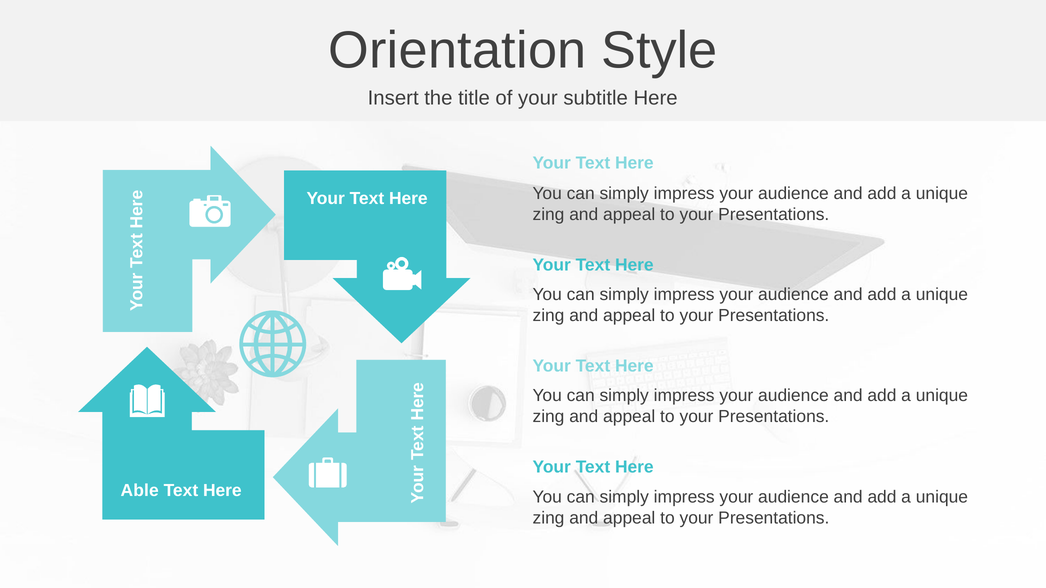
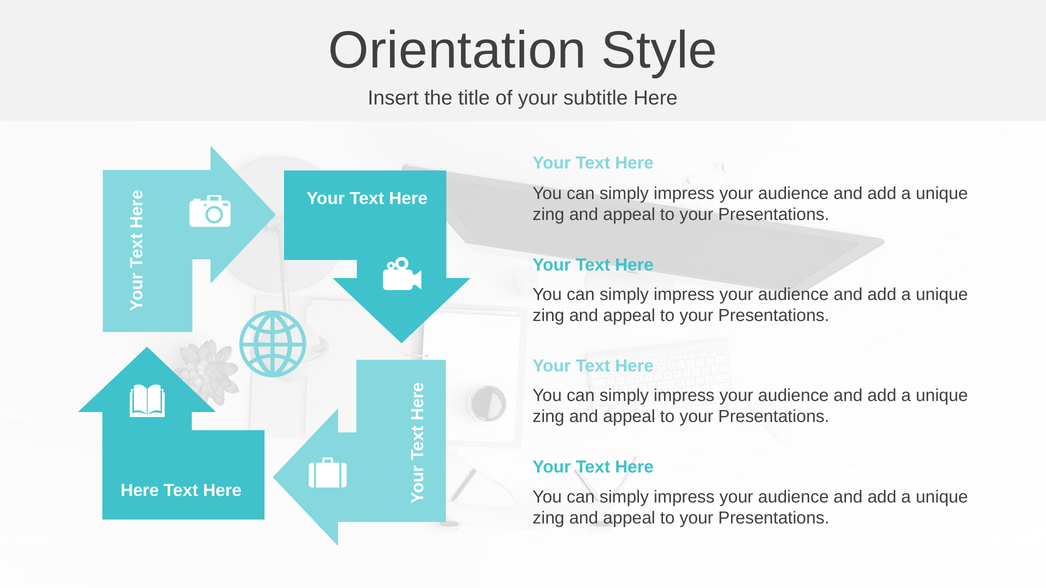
Able at (140, 491): Able -> Here
